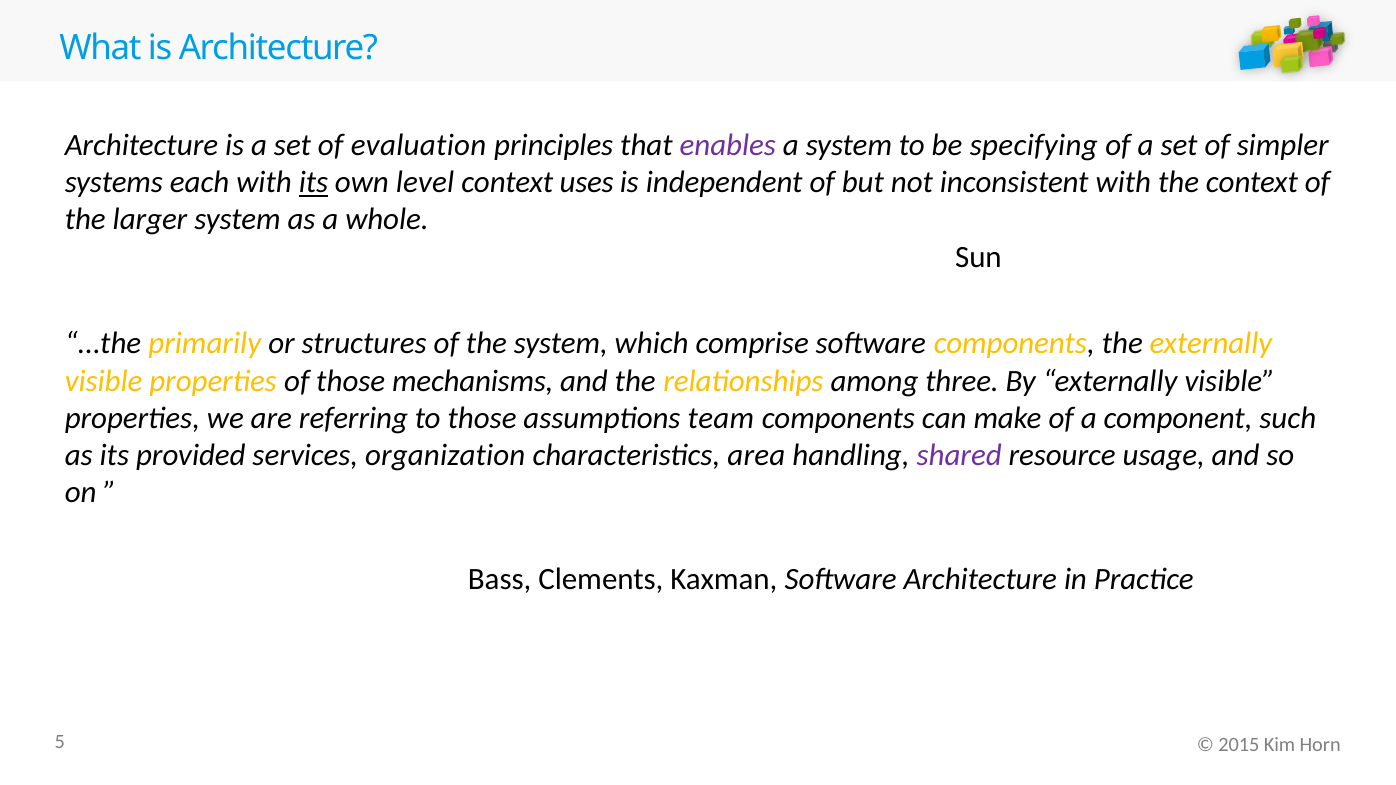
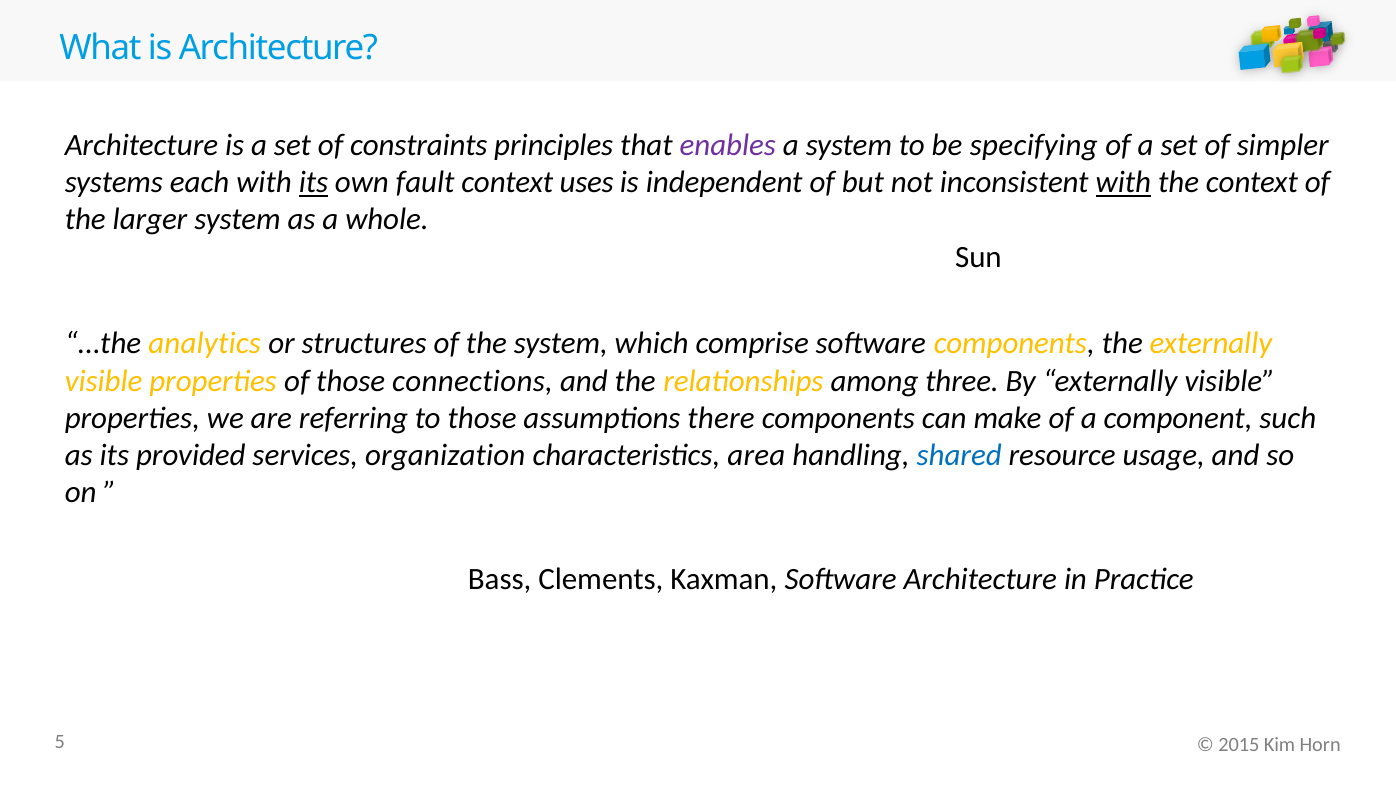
evaluation: evaluation -> constraints
level: level -> fault
with at (1123, 182) underline: none -> present
primarily: primarily -> analytics
mechanisms: mechanisms -> connections
team: team -> there
shared colour: purple -> blue
